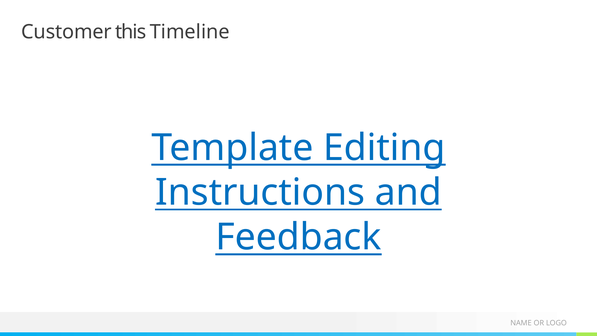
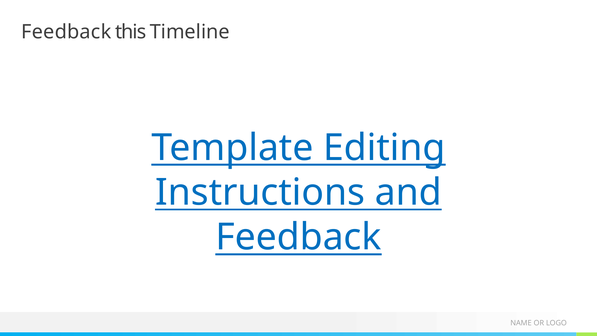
Customer at (66, 32): Customer -> Feedback
